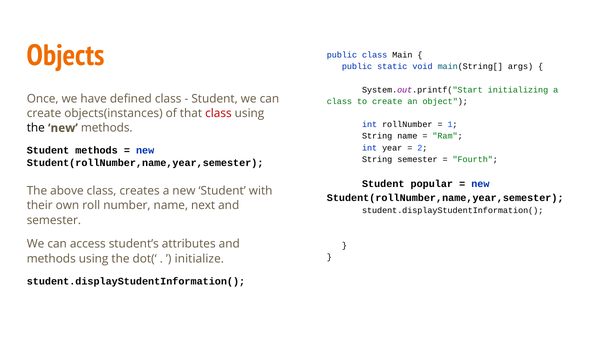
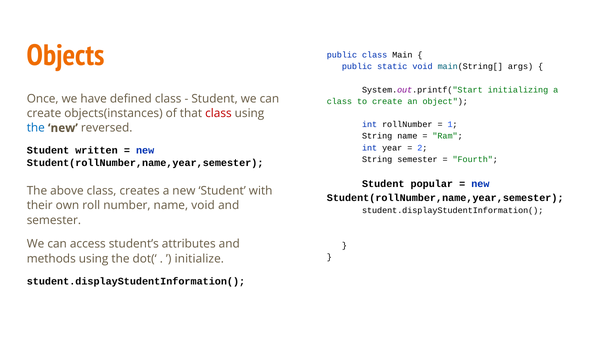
the at (36, 128) colour: black -> blue
new methods: methods -> reversed
Student methods: methods -> written
name next: next -> void
